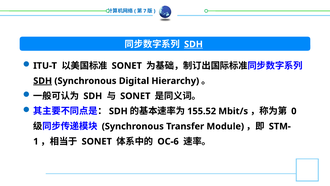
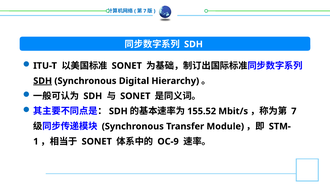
SDH at (193, 44) underline: present -> none
0 at (294, 111): 0 -> 7
OC-6: OC-6 -> OC-9
